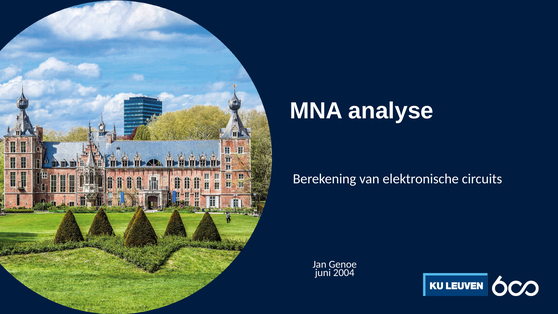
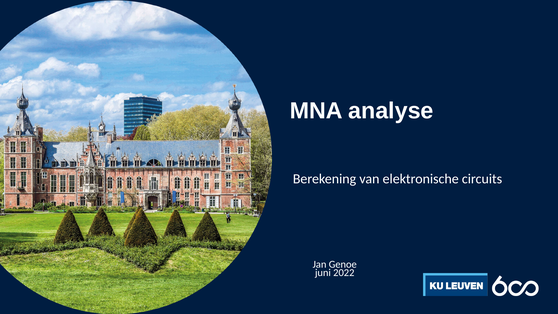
2004: 2004 -> 2022
